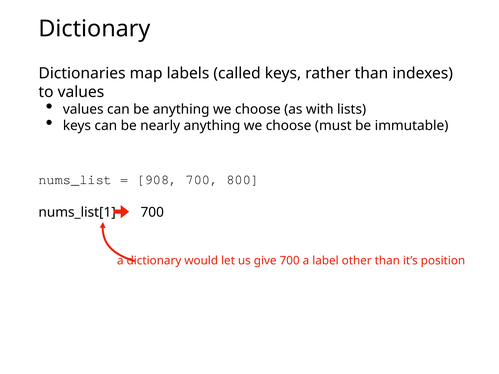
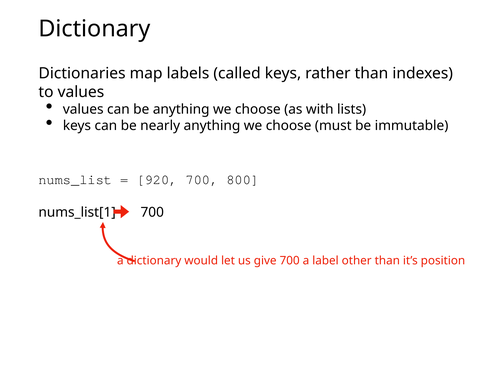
908: 908 -> 920
